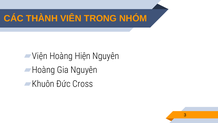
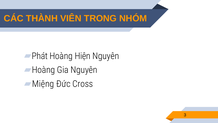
Viện: Viện -> Phát
Khuôn: Khuôn -> Miệng
